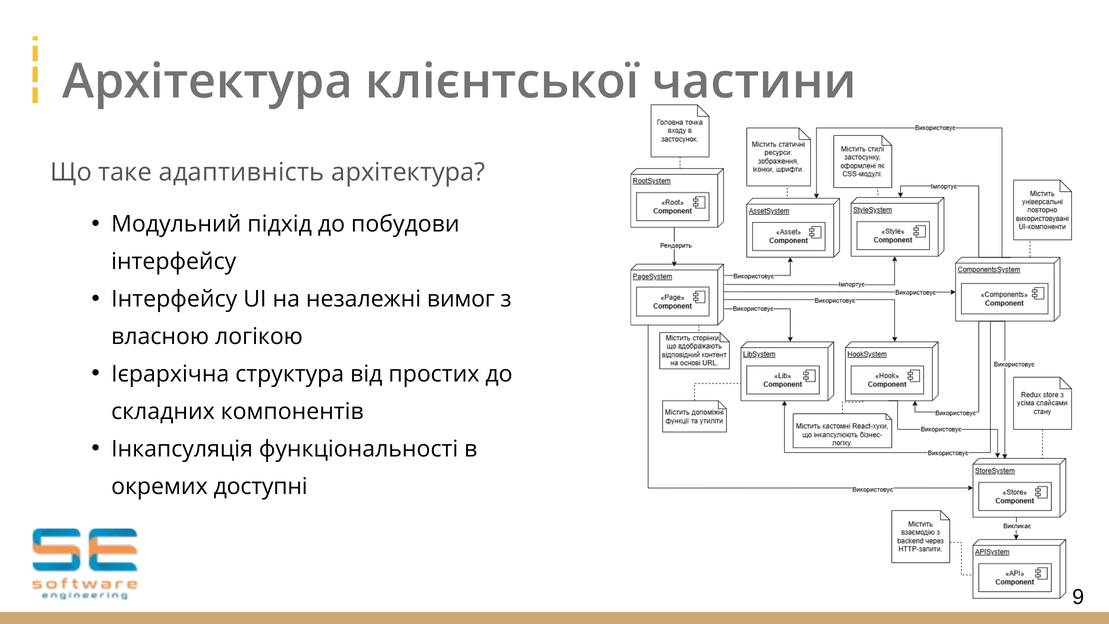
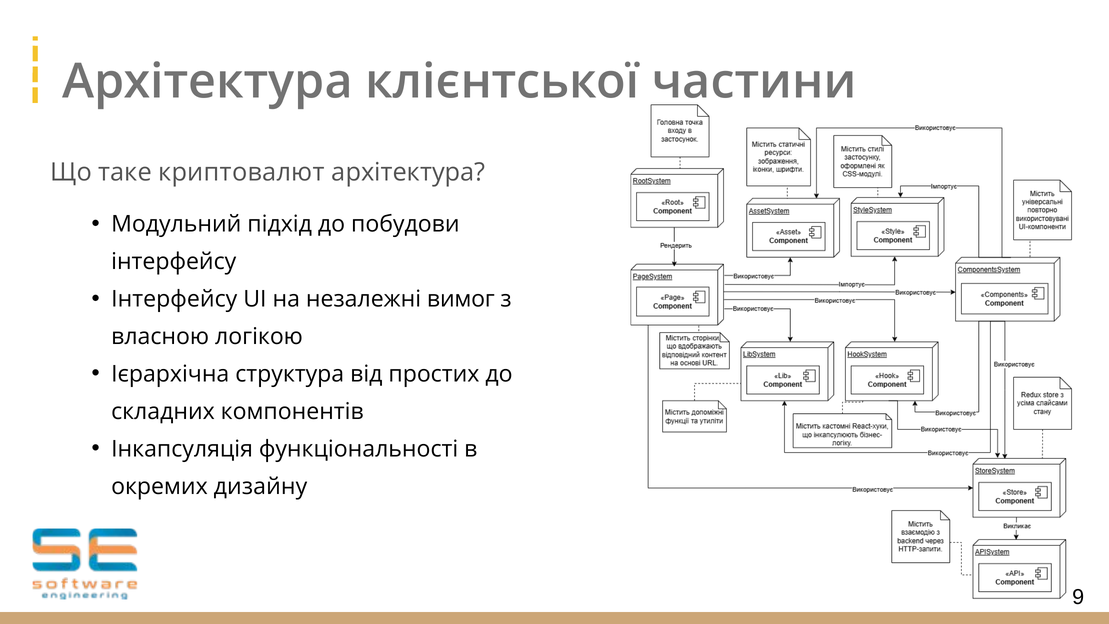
адаптивність: адаптивність -> криптовалют
доступні: доступні -> дизайну
